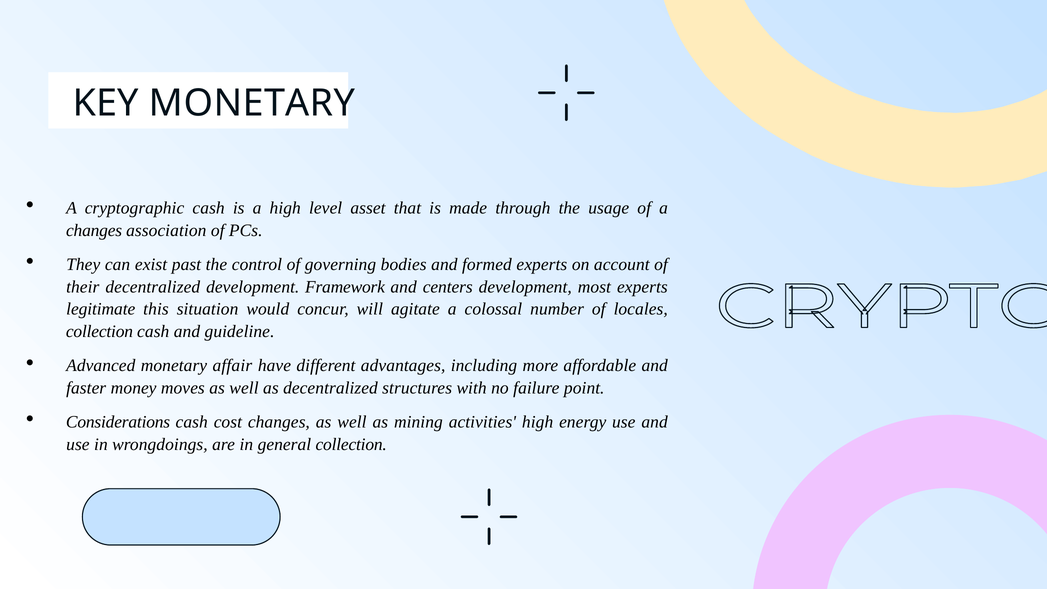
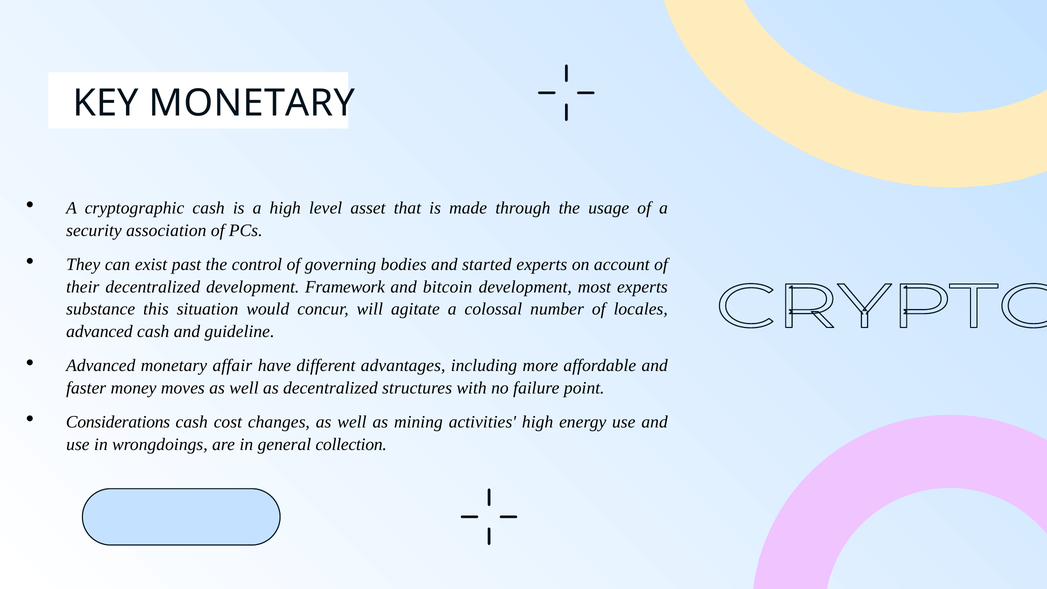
changes at (94, 230): changes -> security
formed: formed -> started
centers: centers -> bitcoin
legitimate: legitimate -> substance
collection at (99, 332): collection -> advanced
